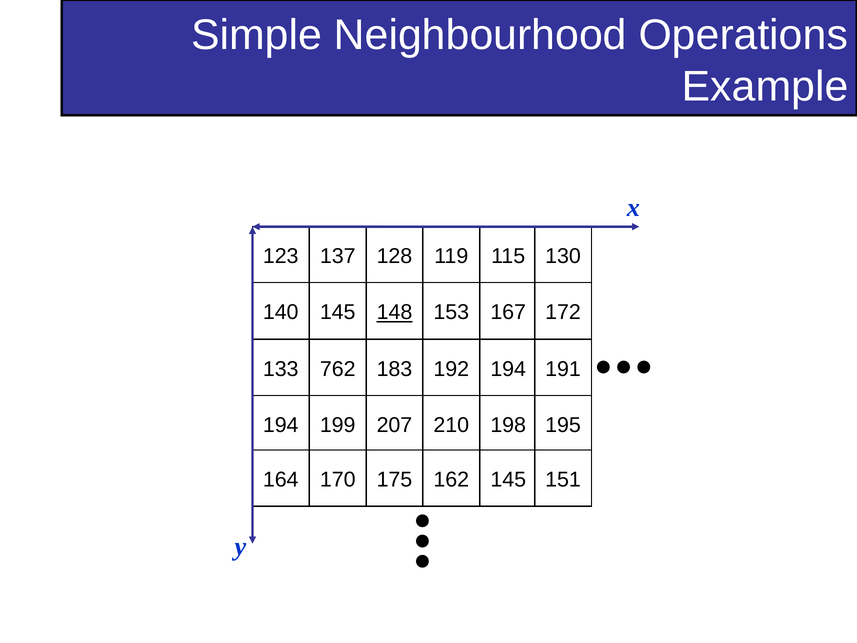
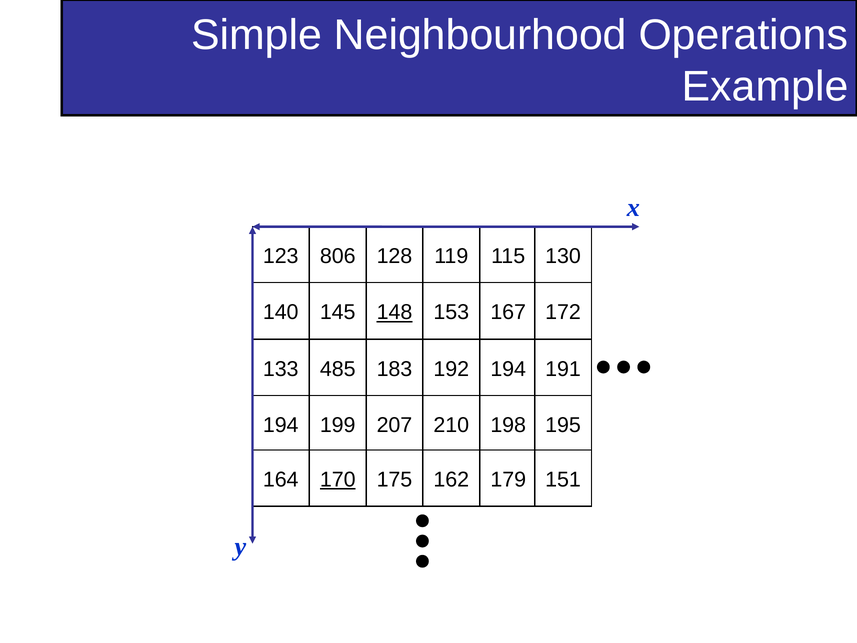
137: 137 -> 806
762: 762 -> 485
170 underline: none -> present
162 145: 145 -> 179
